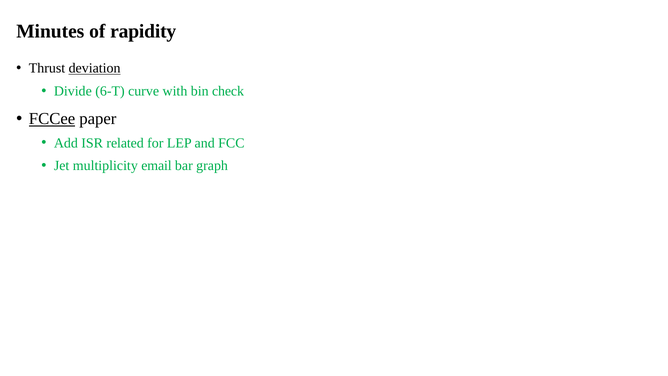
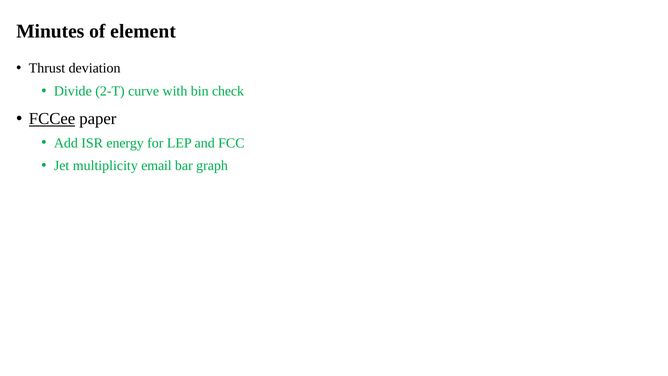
rapidity: rapidity -> element
deviation underline: present -> none
6-T: 6-T -> 2-T
related: related -> energy
